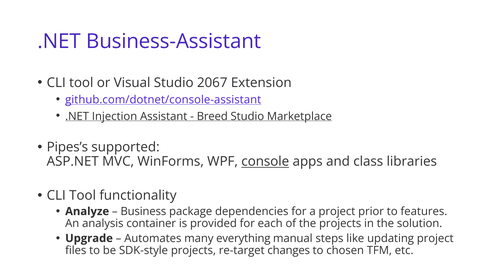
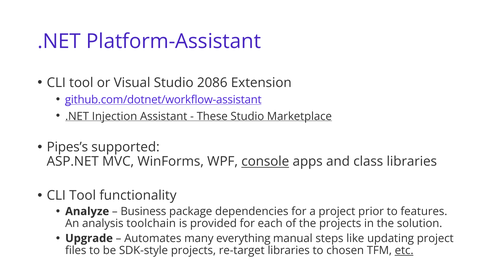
Business-Assistant: Business-Assistant -> Platform-Assistant
2067: 2067 -> 2086
github.com/dotnet/console-assistant: github.com/dotnet/console-assistant -> github.com/dotnet/workflow-assistant
Breed: Breed -> These
container: container -> toolchain
re-target changes: changes -> libraries
etc underline: none -> present
